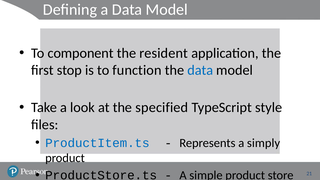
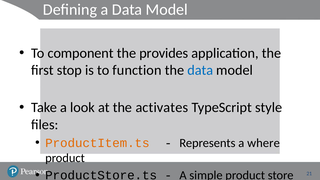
resident: resident -> provides
specified: specified -> activates
ProductItem.ts colour: blue -> orange
simply: simply -> where
